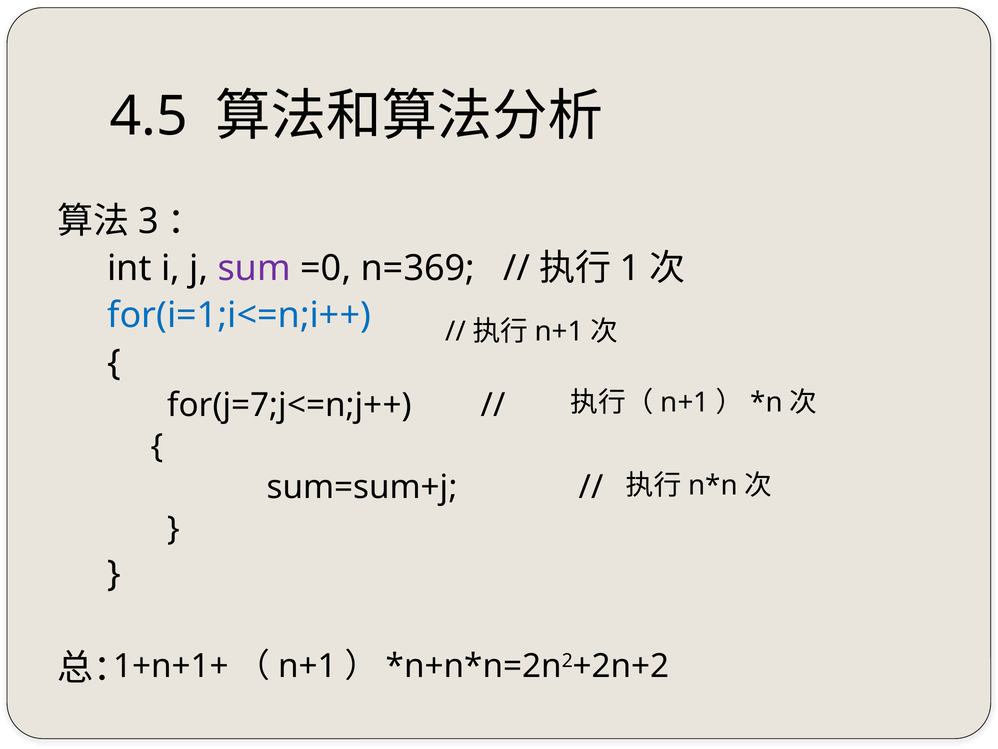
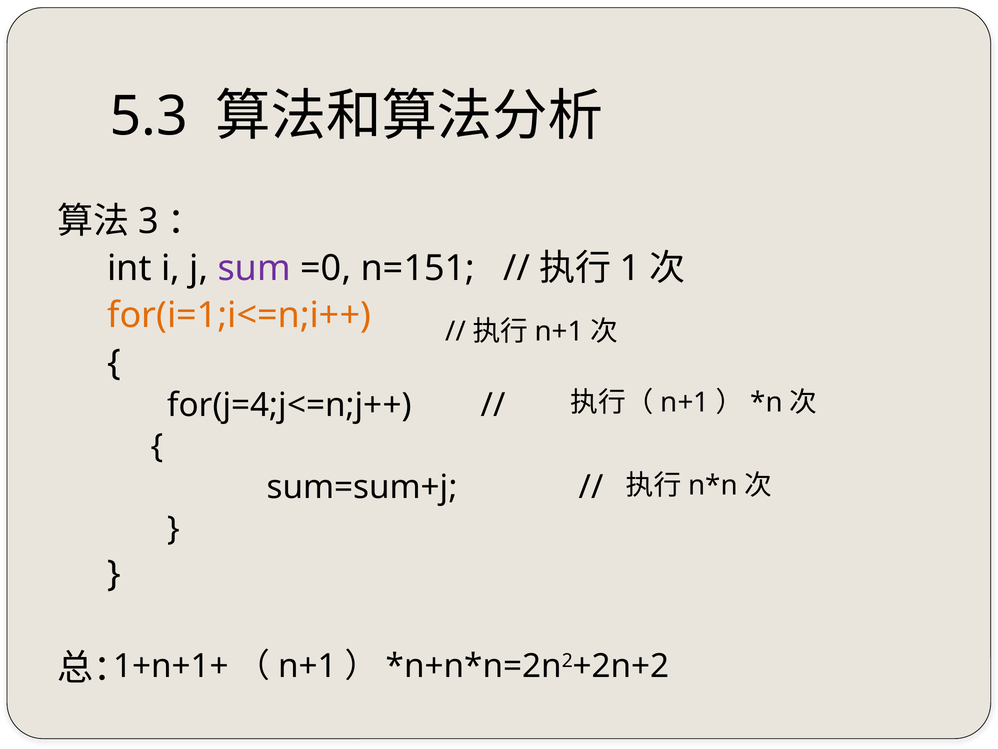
4.5: 4.5 -> 5.3
n=369: n=369 -> n=151
for(i=1;i<=n;i++ colour: blue -> orange
for(j=7;j<=n;j++: for(j=7;j<=n;j++ -> for(j=4;j<=n;j++
